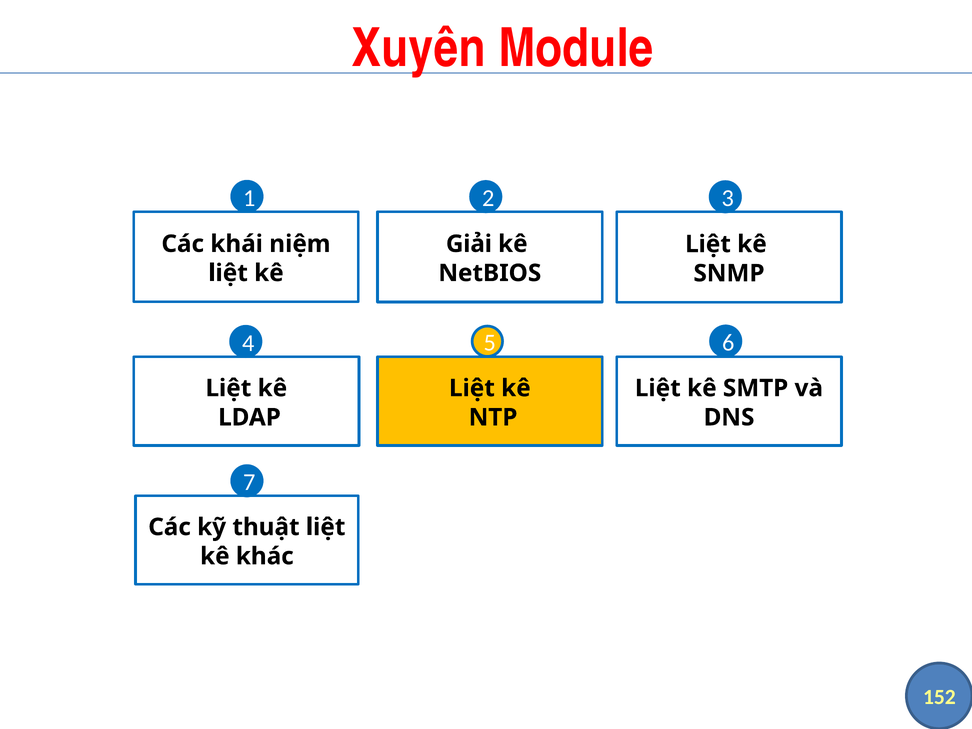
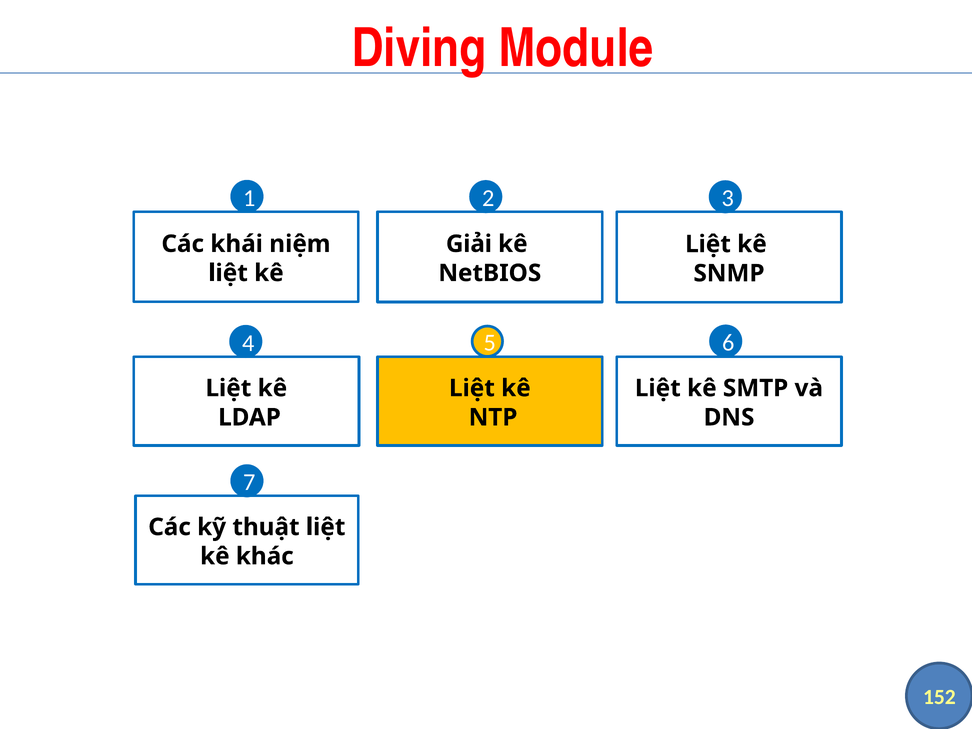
Xuyên: Xuyên -> Diving
